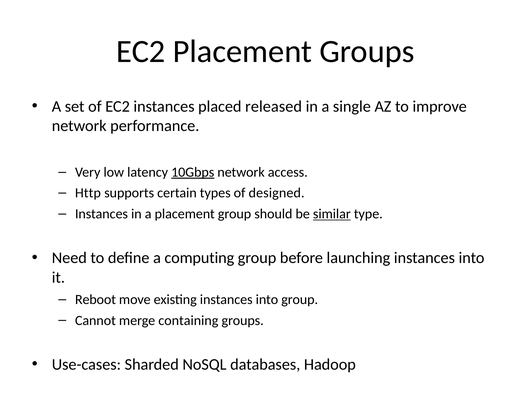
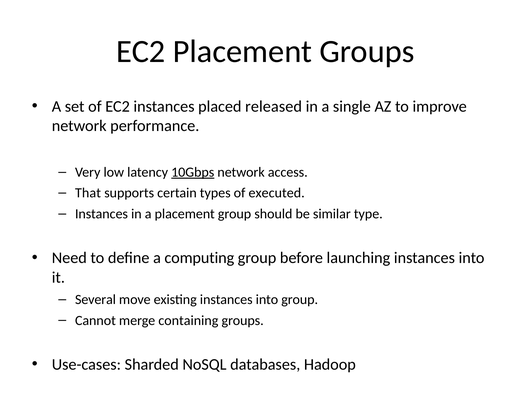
Http: Http -> That
designed: designed -> executed
similar underline: present -> none
Reboot: Reboot -> Several
